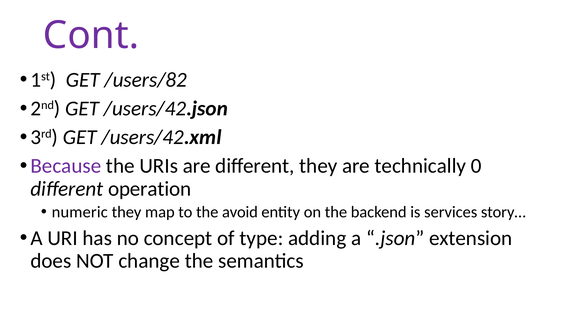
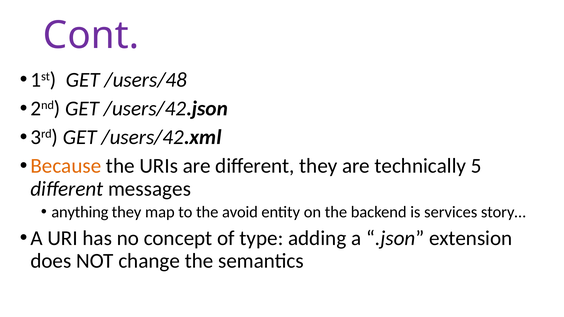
/users/82: /users/82 -> /users/48
Because colour: purple -> orange
0: 0 -> 5
operation: operation -> messages
numeric: numeric -> anything
